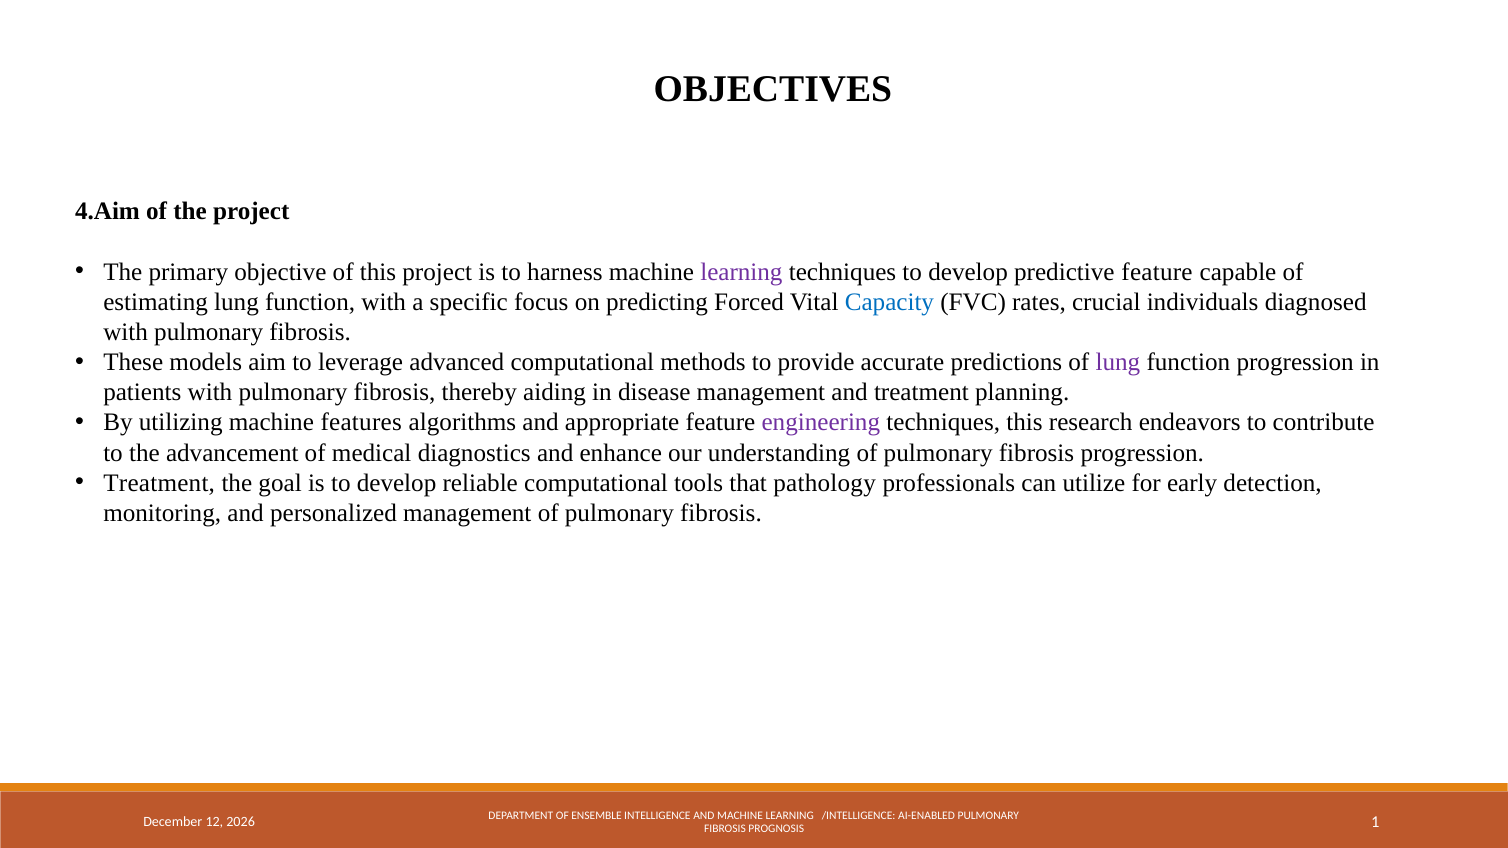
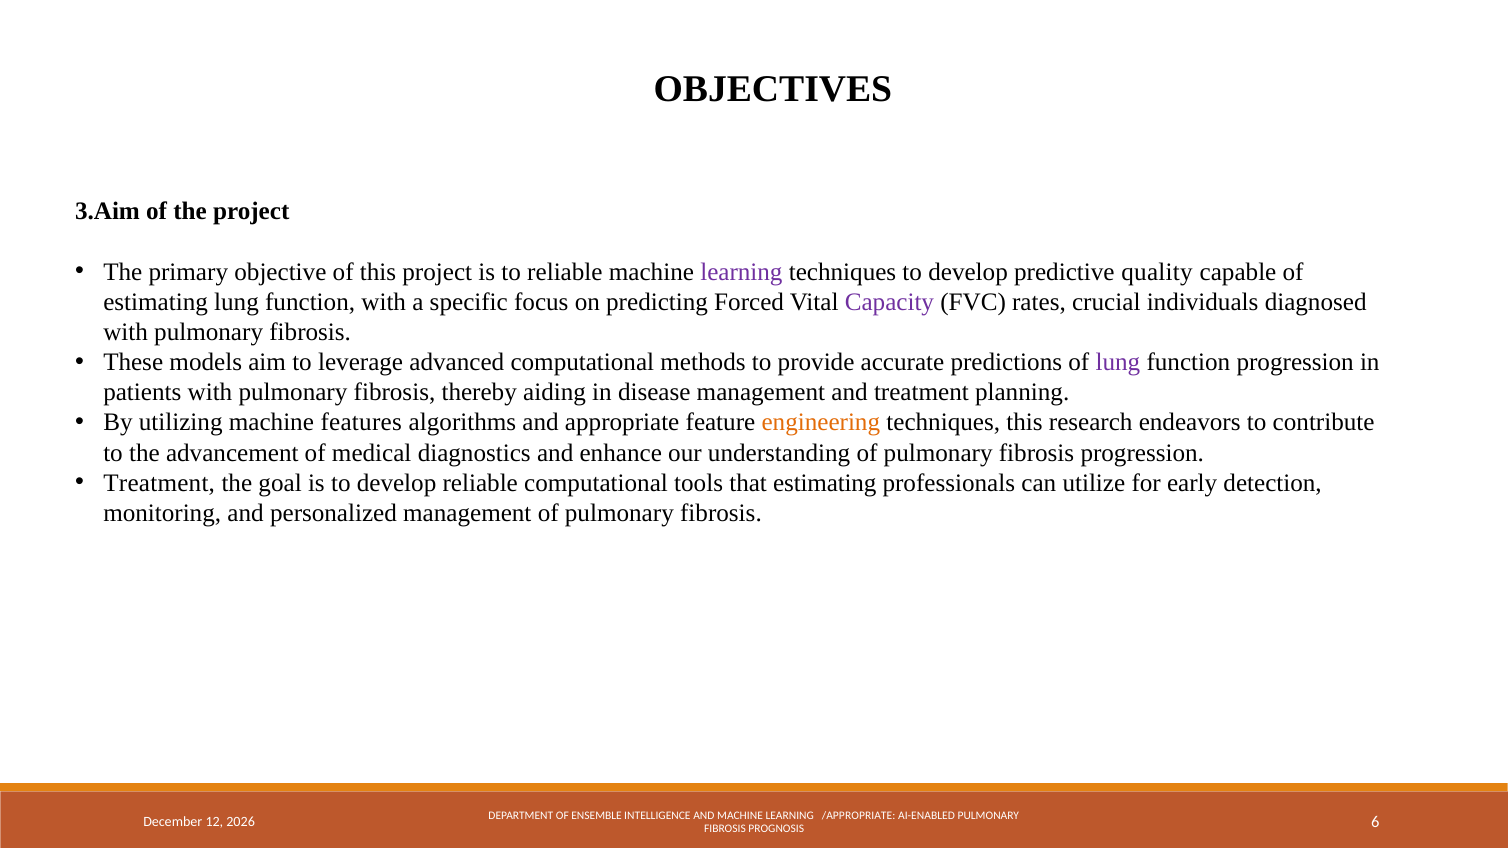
4.Aim: 4.Aim -> 3.Aim
to harness: harness -> reliable
predictive feature: feature -> quality
Capacity colour: blue -> purple
engineering colour: purple -> orange
that pathology: pathology -> estimating
/INTELLIGENCE: /INTELLIGENCE -> /APPROPRIATE
1: 1 -> 6
